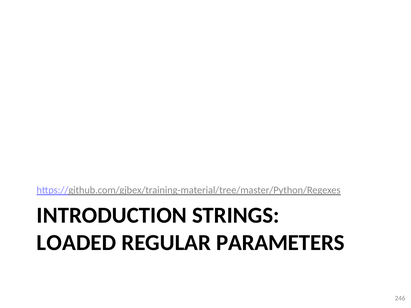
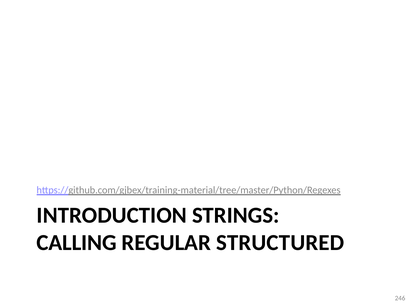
LOADED: LOADED -> CALLING
PARAMETERS: PARAMETERS -> STRUCTURED
